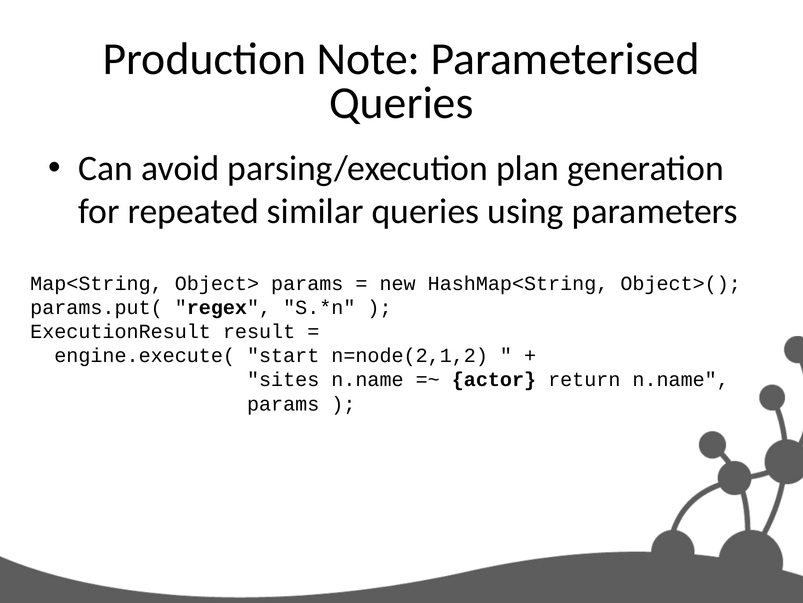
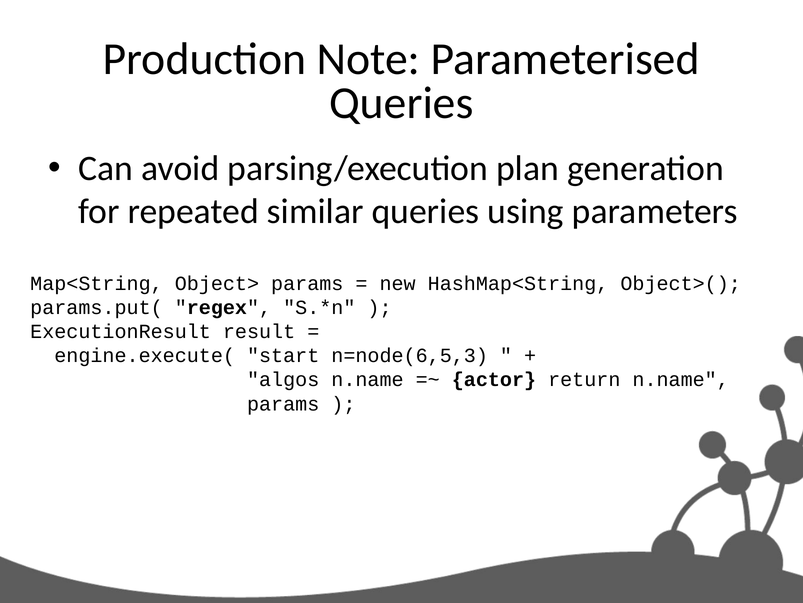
n=node(2,1,2: n=node(2,1,2 -> n=node(6,5,3
sites: sites -> algos
